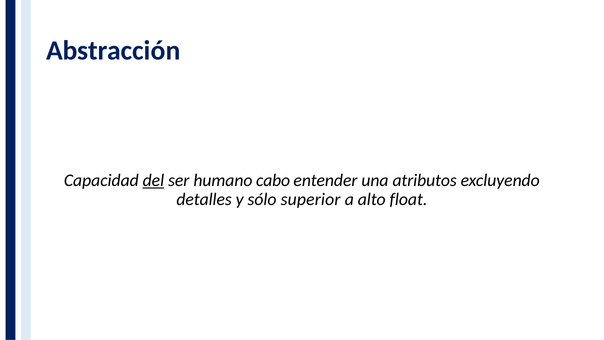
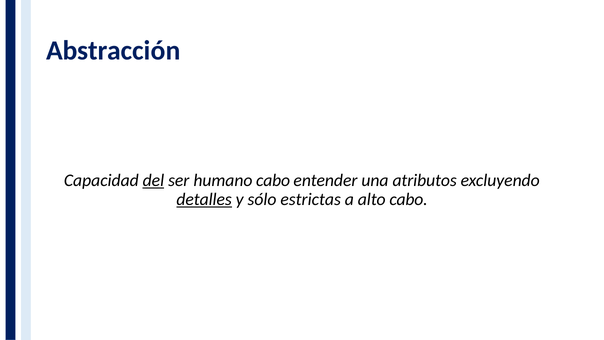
detalles underline: none -> present
superior: superior -> estrictas
alto float: float -> cabo
